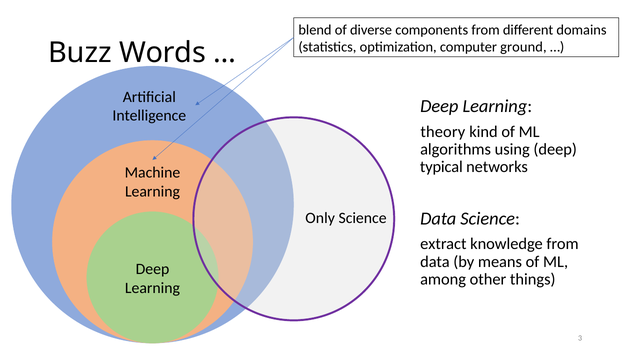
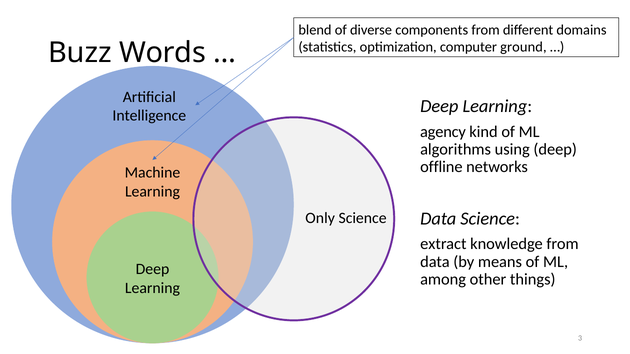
theory: theory -> agency
typical: typical -> offline
